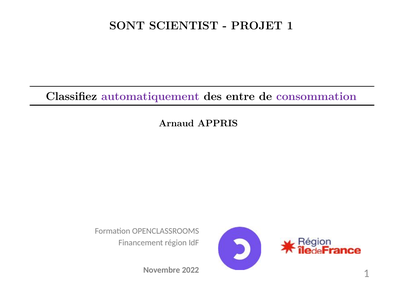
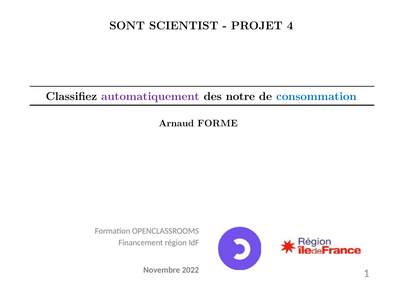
PROJET 1: 1 -> 4
entre: entre -> notre
consommation colour: purple -> blue
APPRIS: APPRIS -> FORME
